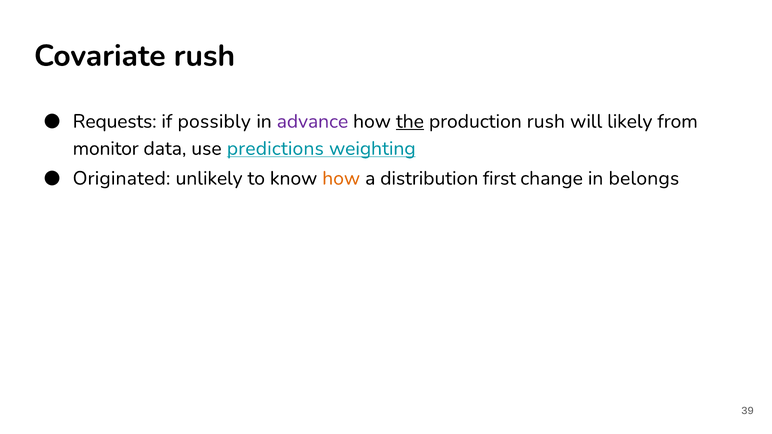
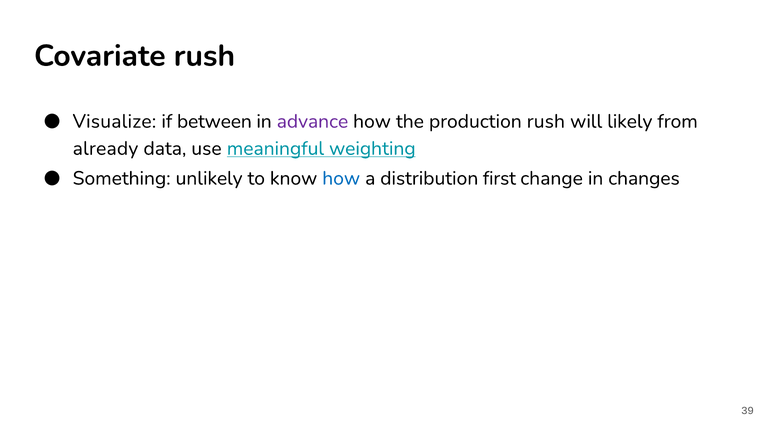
Requests: Requests -> Visualize
possibly: possibly -> between
the underline: present -> none
monitor: monitor -> already
predictions: predictions -> meaningful
Originated: Originated -> Something
how at (341, 178) colour: orange -> blue
belongs: belongs -> changes
